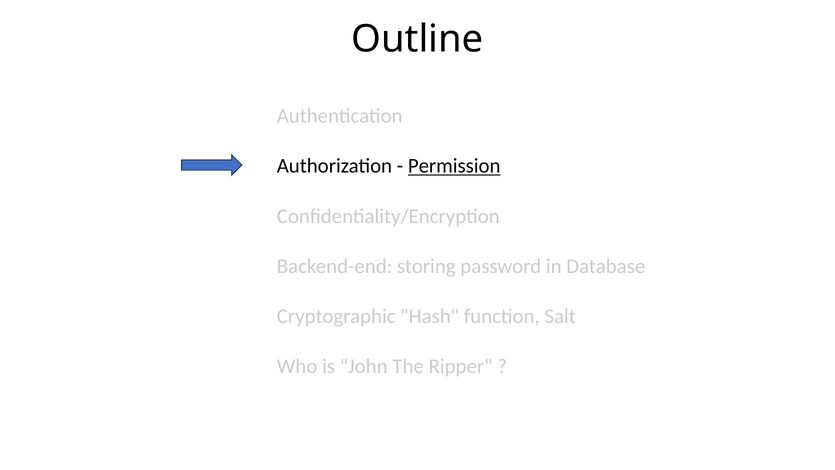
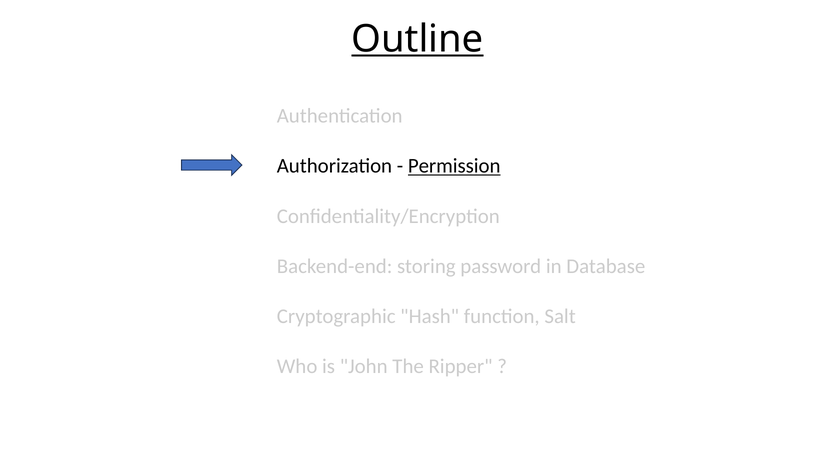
Outline underline: none -> present
